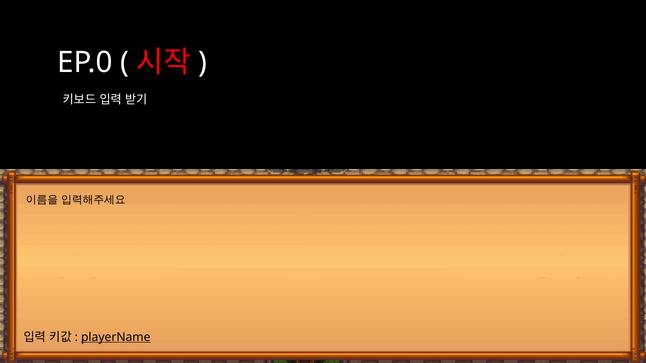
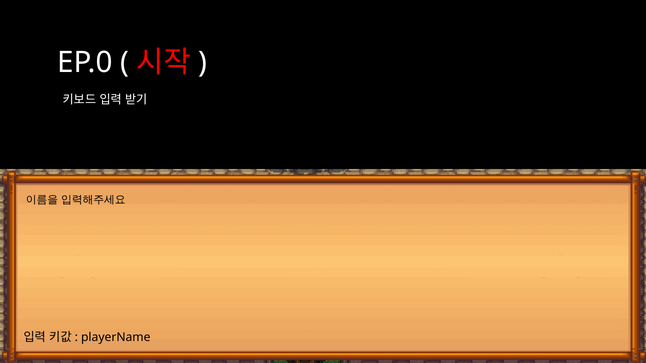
playerName underline: present -> none
